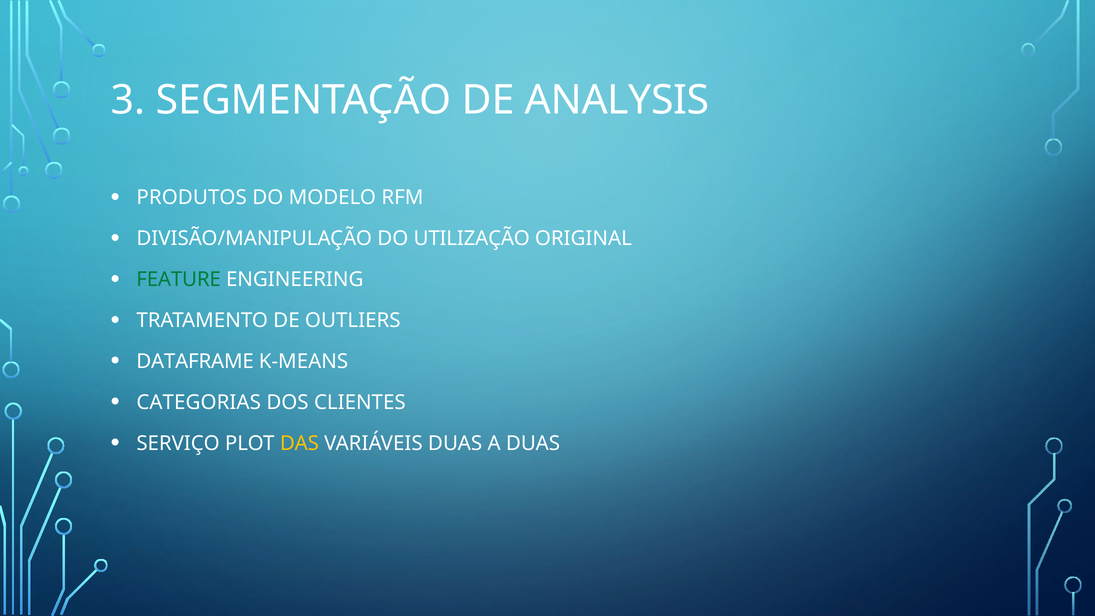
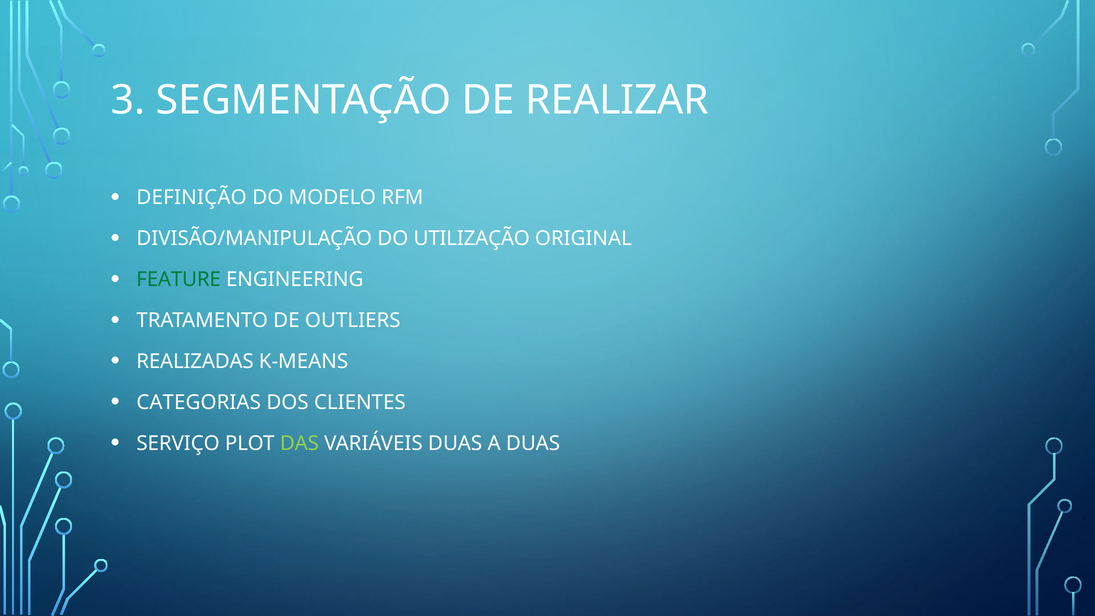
ANALYSIS: ANALYSIS -> REALIZAR
PRODUTOS: PRODUTOS -> DEFINIÇÃO
DATAFRAME: DATAFRAME -> REALIZADAS
DAS colour: yellow -> light green
